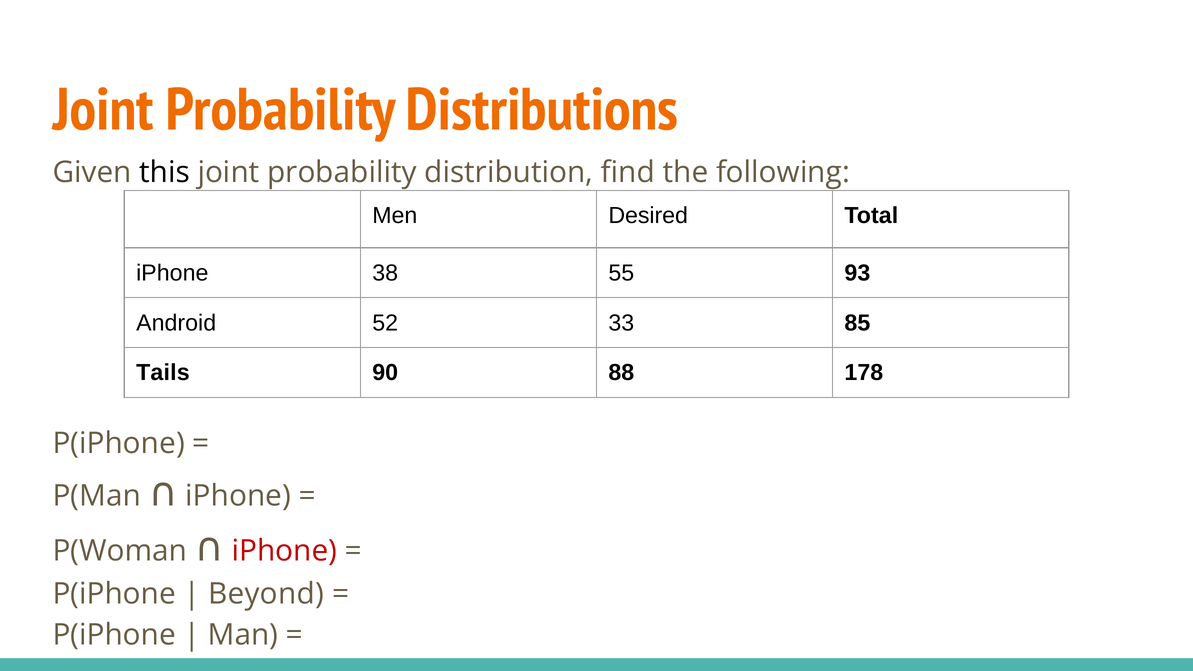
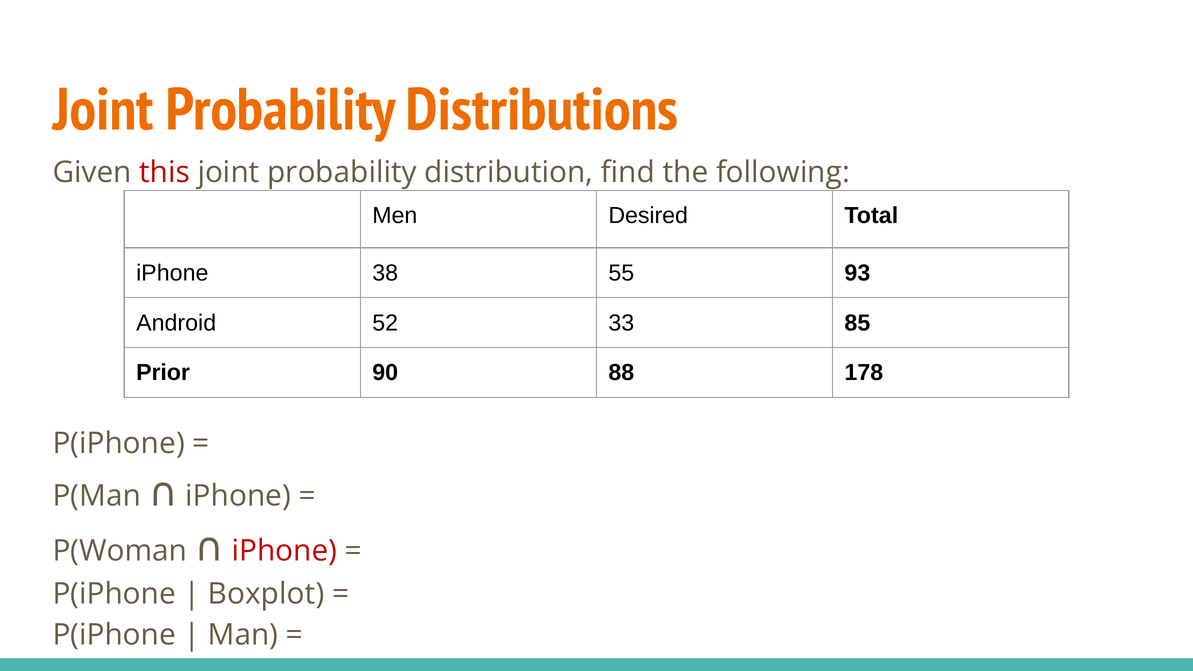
this colour: black -> red
Tails: Tails -> Prior
Beyond: Beyond -> Boxplot
